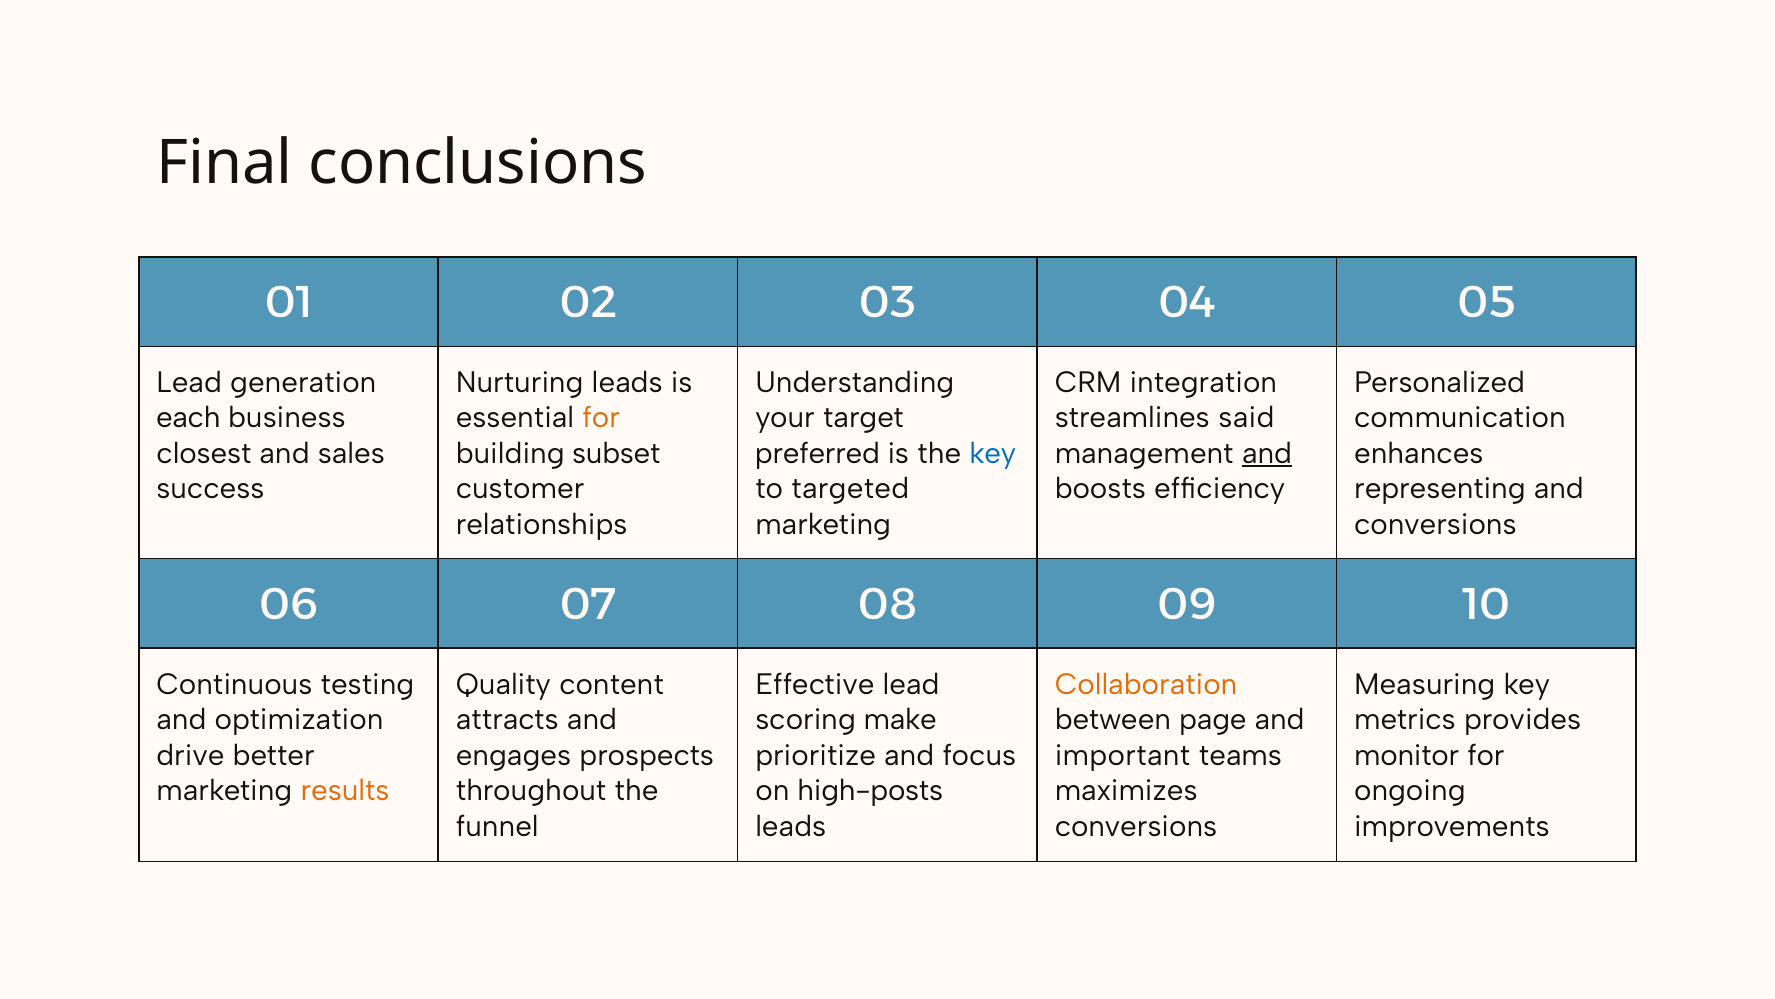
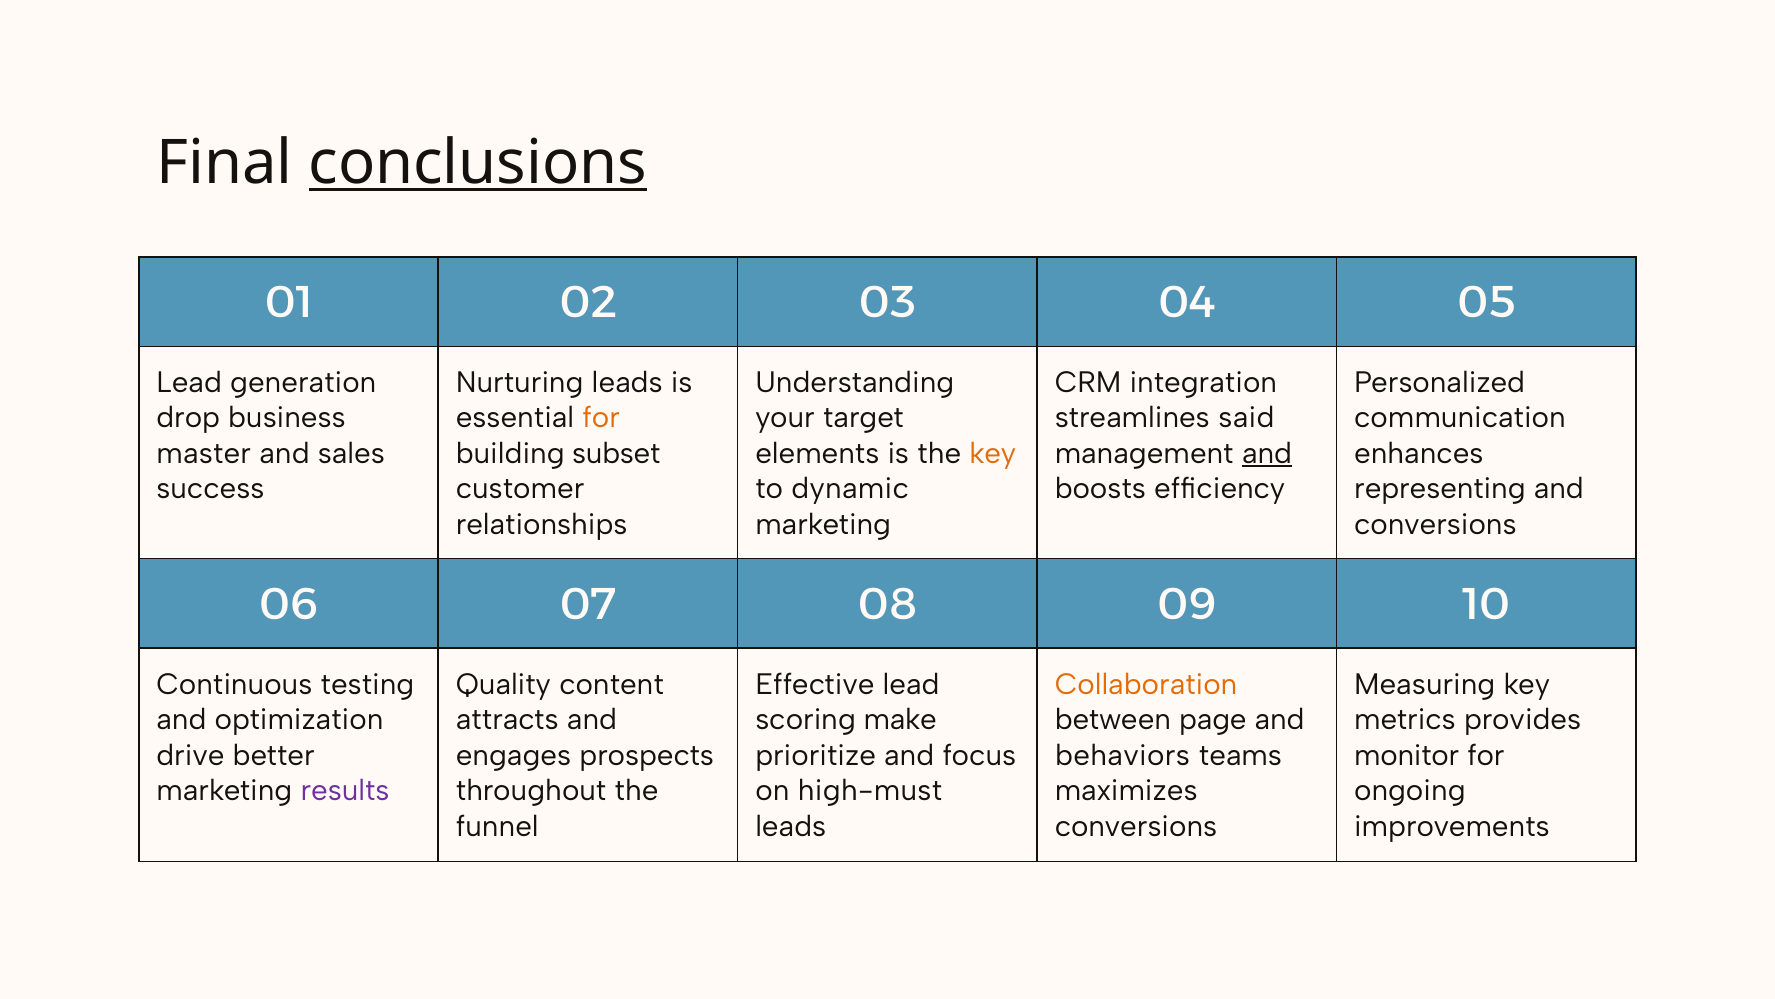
conclusions underline: none -> present
each: each -> drop
closest: closest -> master
preferred: preferred -> elements
key at (993, 453) colour: blue -> orange
targeted: targeted -> dynamic
important: important -> behaviors
results colour: orange -> purple
high-posts: high-posts -> high-must
